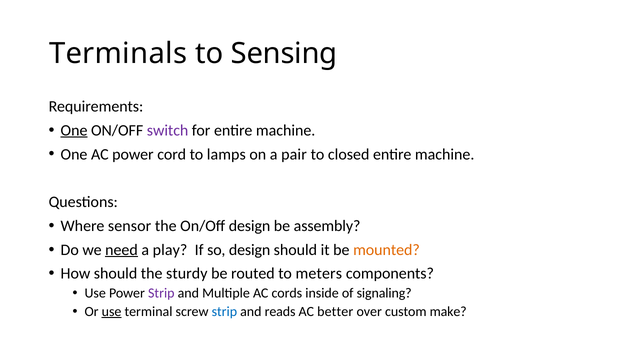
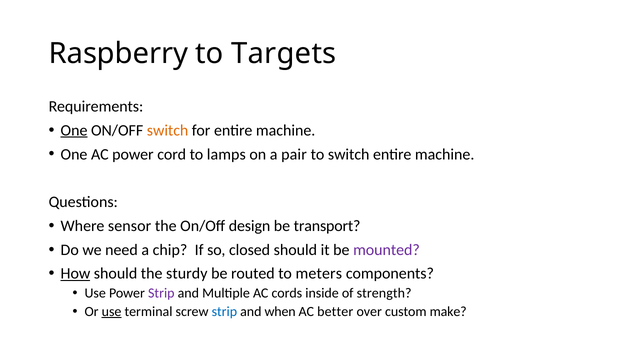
Terminals: Terminals -> Raspberry
Sensing: Sensing -> Targets
switch at (168, 130) colour: purple -> orange
to closed: closed -> switch
assembly: assembly -> transport
need underline: present -> none
play: play -> chip
so design: design -> closed
mounted colour: orange -> purple
How underline: none -> present
signaling: signaling -> strength
reads: reads -> when
